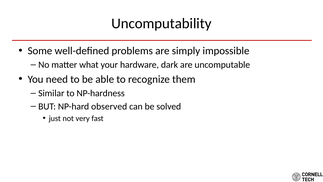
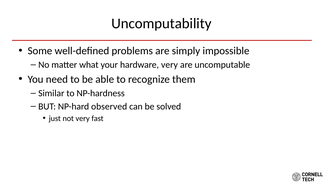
hardware dark: dark -> very
